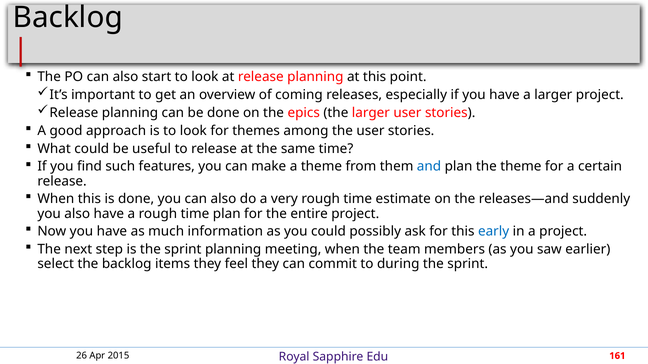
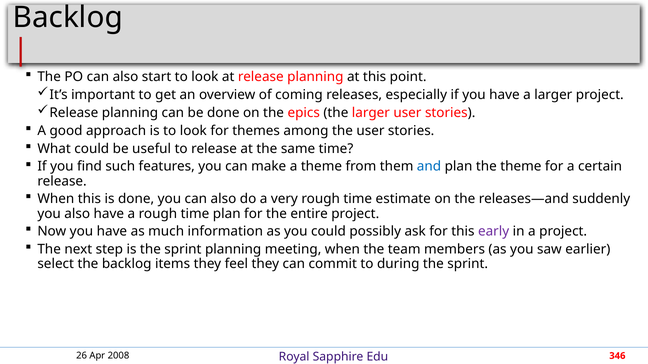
early colour: blue -> purple
2015: 2015 -> 2008
161: 161 -> 346
